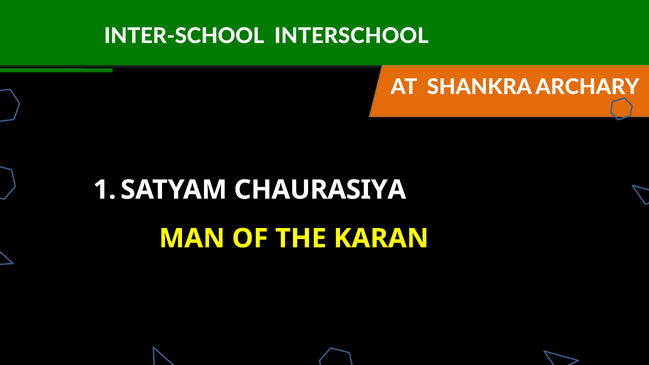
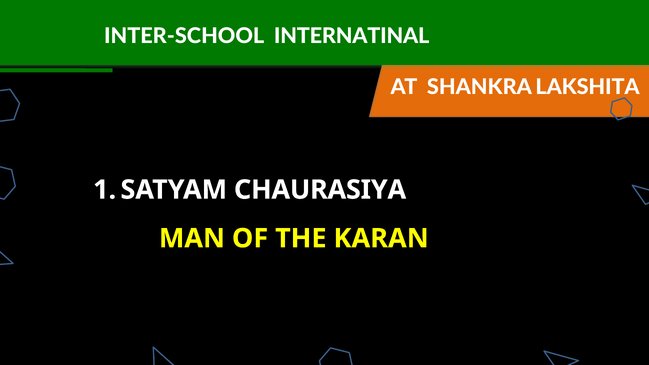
INTERSCHOOL: INTERSCHOOL -> INTERNATINAL
ARCHARY: ARCHARY -> LAKSHITA
